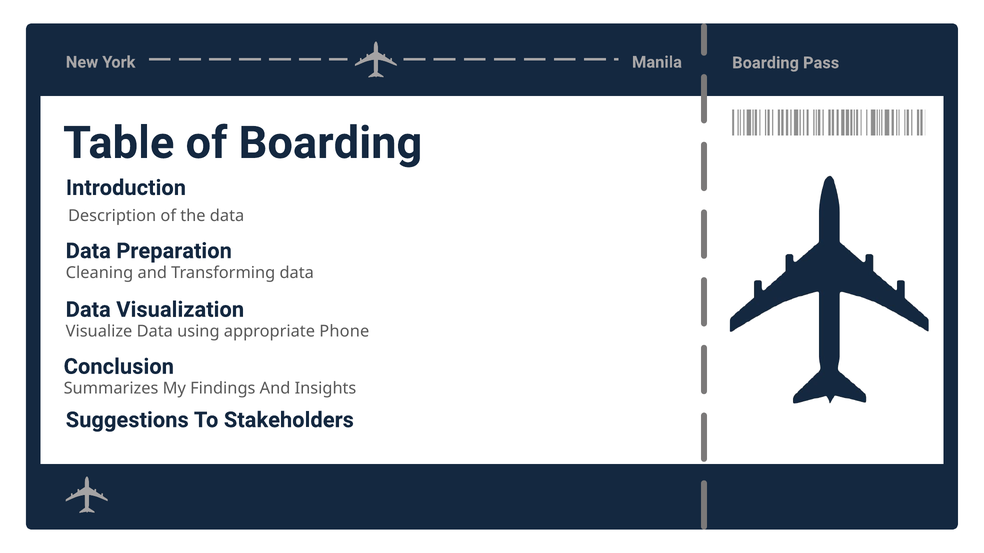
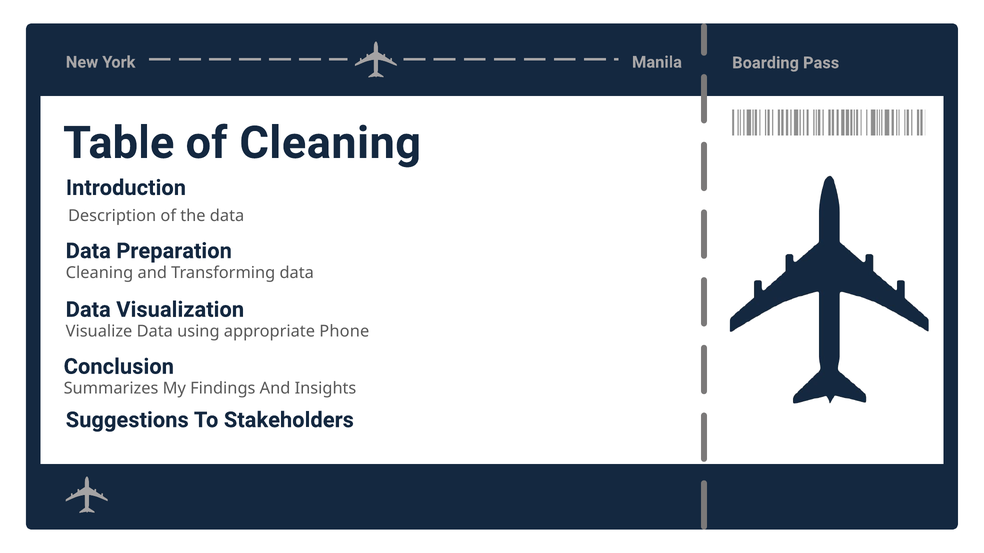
of Boarding: Boarding -> Cleaning
